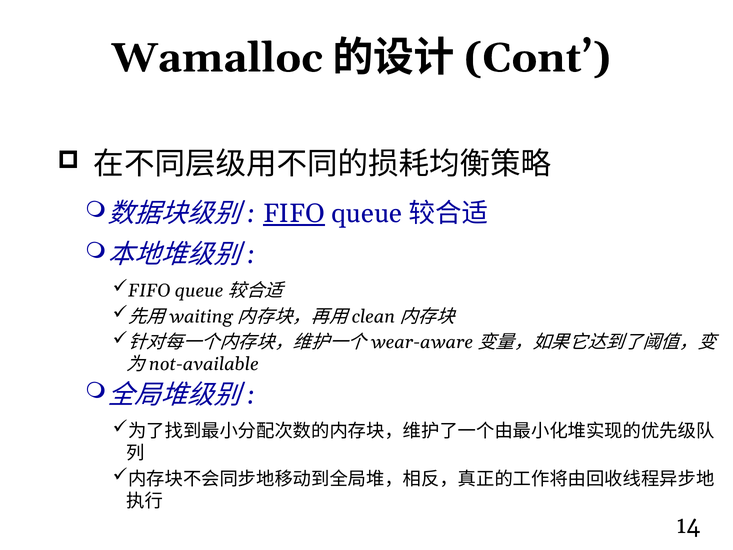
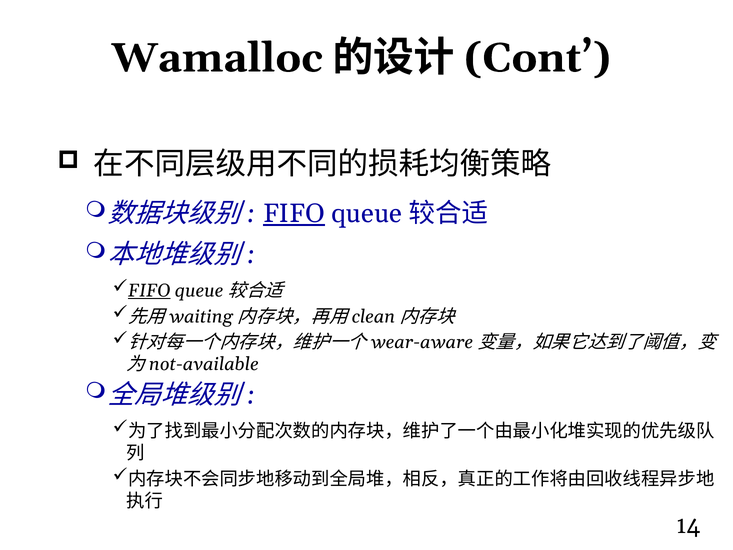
FIFO at (149, 291) underline: none -> present
